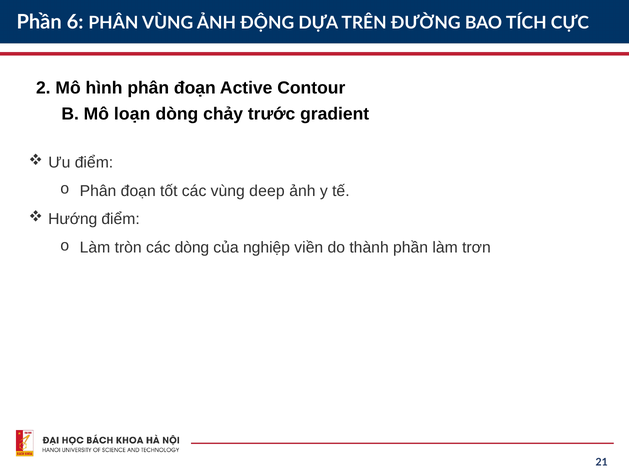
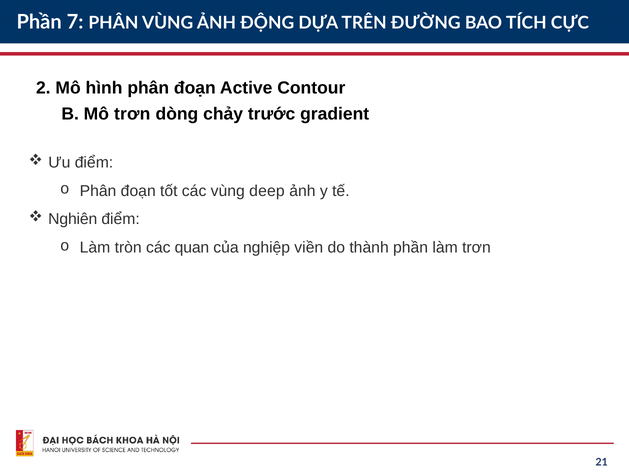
6: 6 -> 7
Mô loạn: loạn -> trơn
Hướng: Hướng -> Nghiên
các dòng: dòng -> quan
